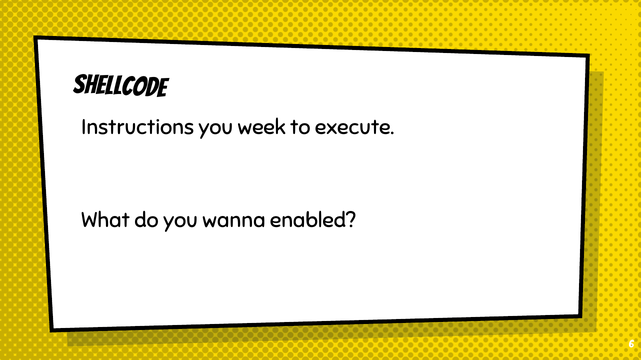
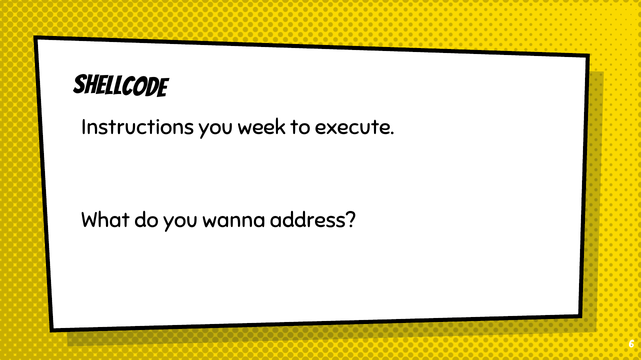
enabled: enabled -> address
